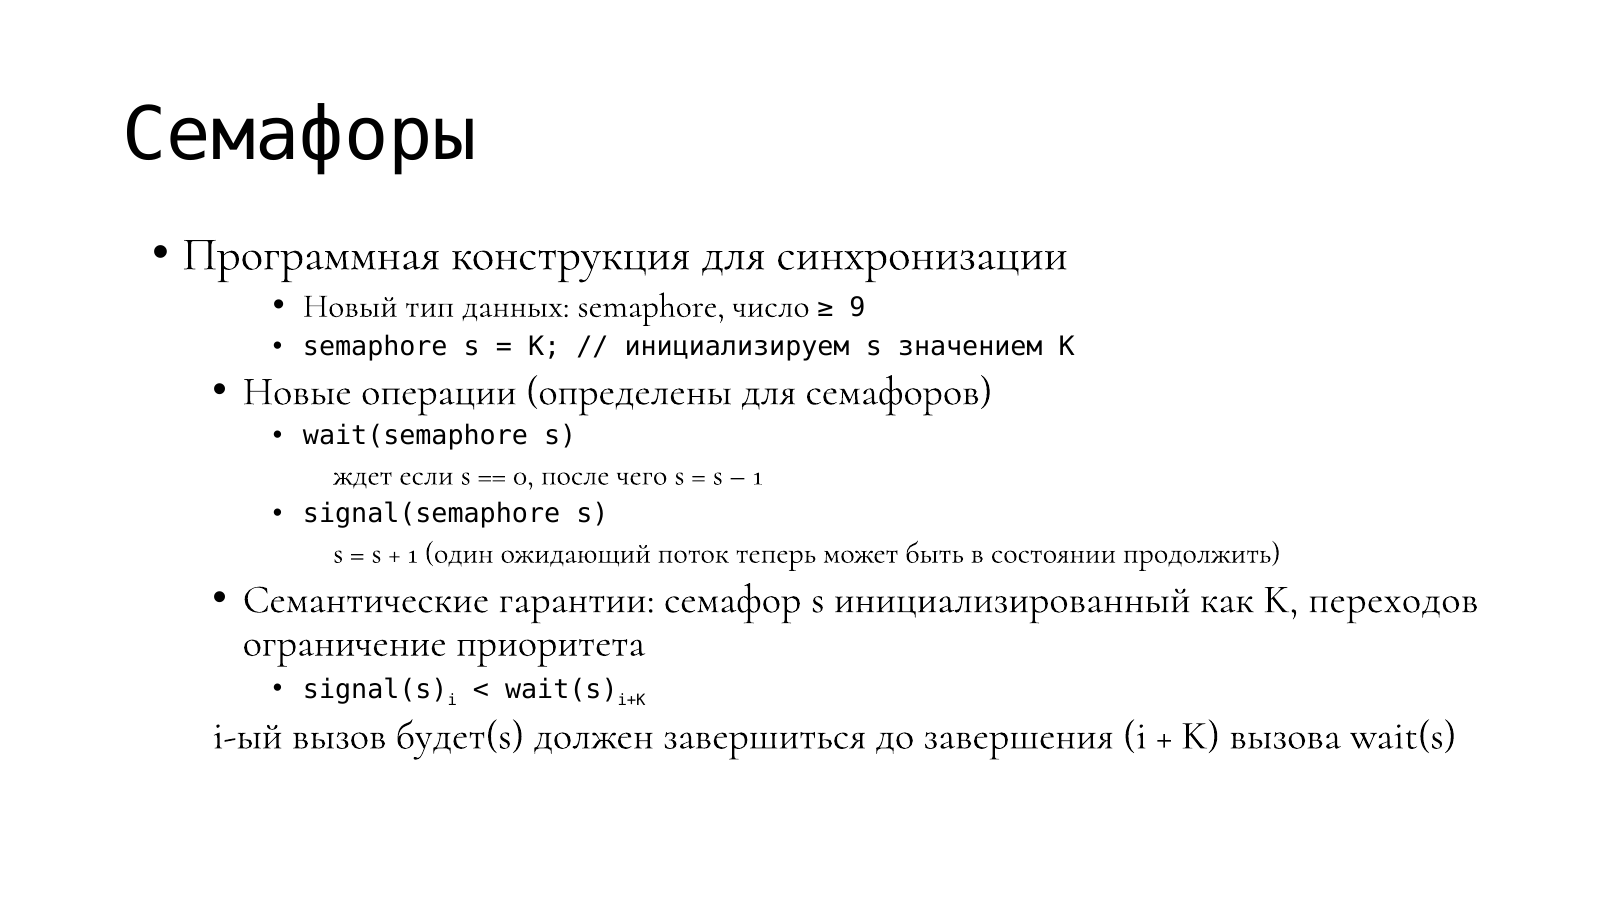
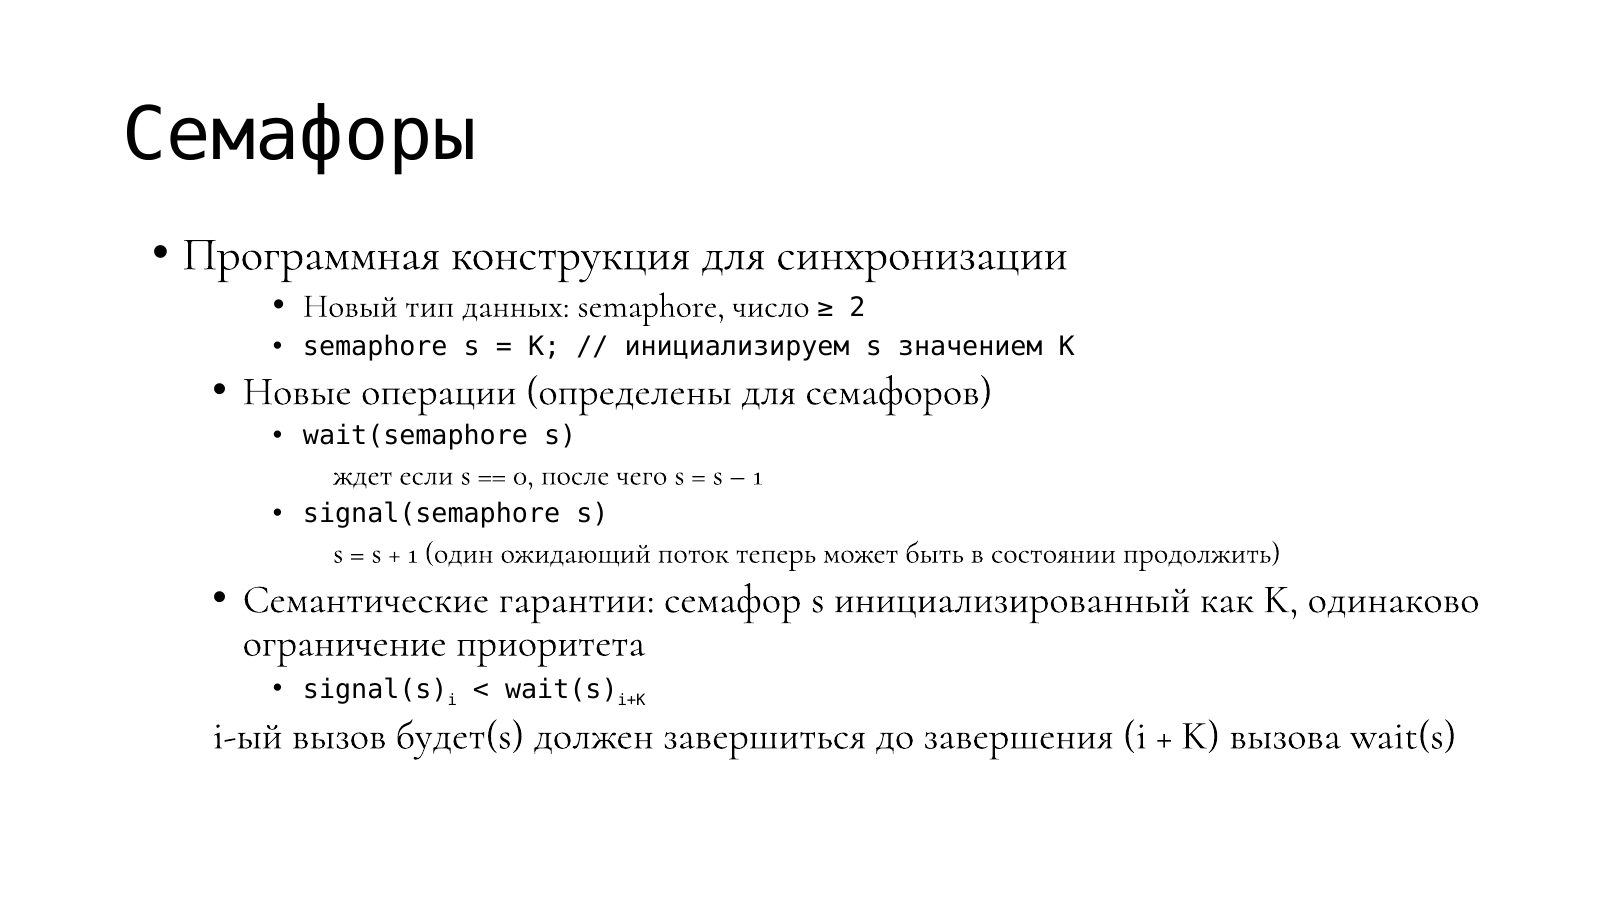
9: 9 -> 2
переходов: переходов -> одинаково
